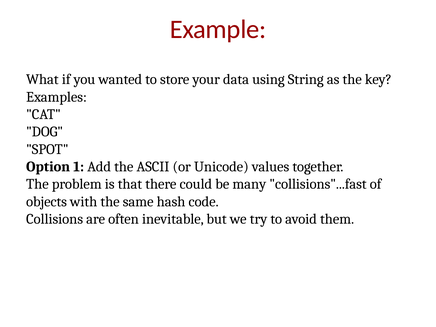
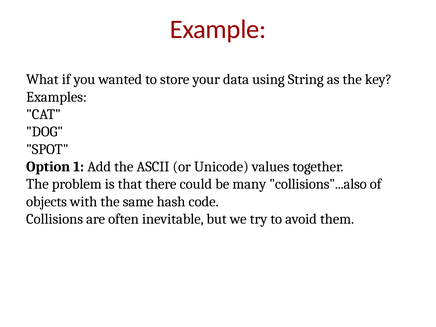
collisions"...fast: collisions"...fast -> collisions"...also
